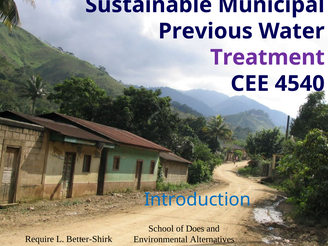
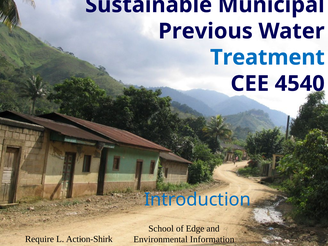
Treatment colour: purple -> blue
Does: Does -> Edge
Better-Shirk: Better-Shirk -> Action-Shirk
Alternatives: Alternatives -> Information
